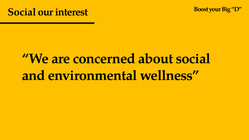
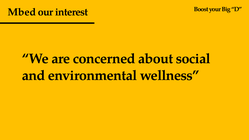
Social at (22, 12): Social -> Mbed
